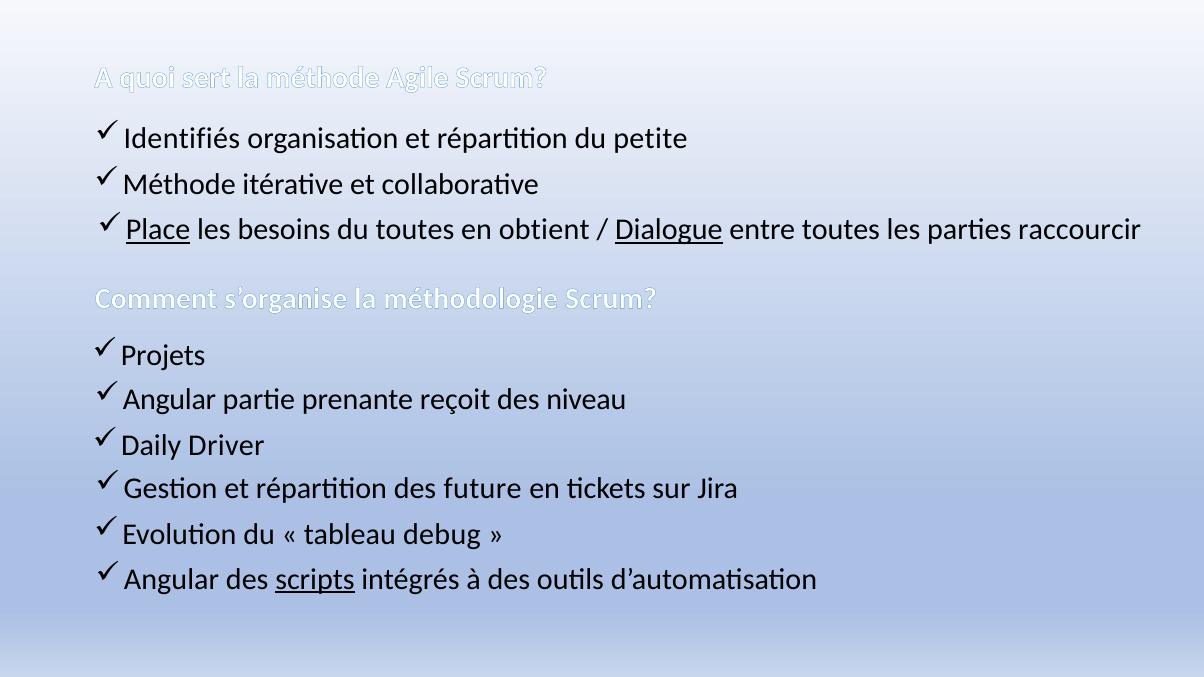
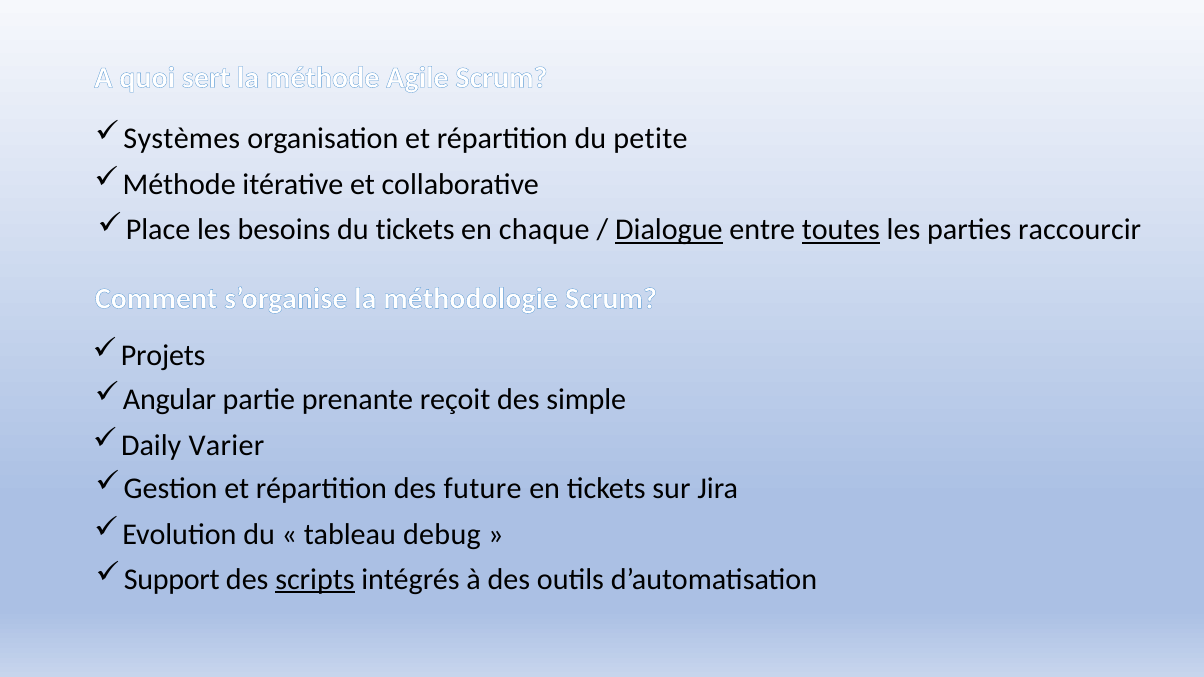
Identifiés: Identifiés -> Systèmes
Place underline: present -> none
du toutes: toutes -> tickets
obtient: obtient -> chaque
toutes at (841, 230) underline: none -> present
niveau: niveau -> simple
Driver: Driver -> Varier
Angular at (172, 580): Angular -> Support
